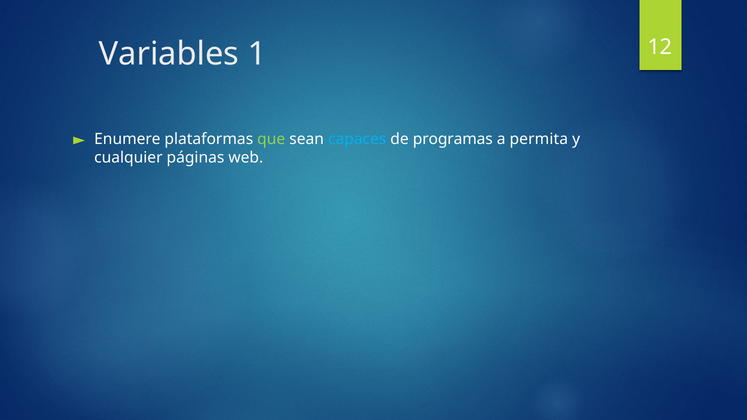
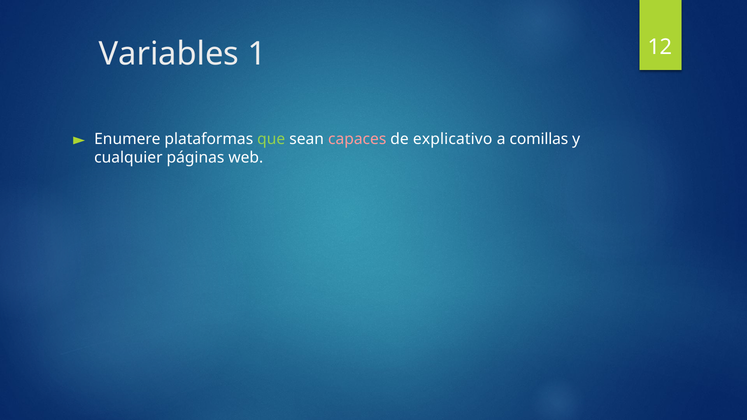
capaces colour: light blue -> pink
programas: programas -> explicativo
permita: permita -> comillas
